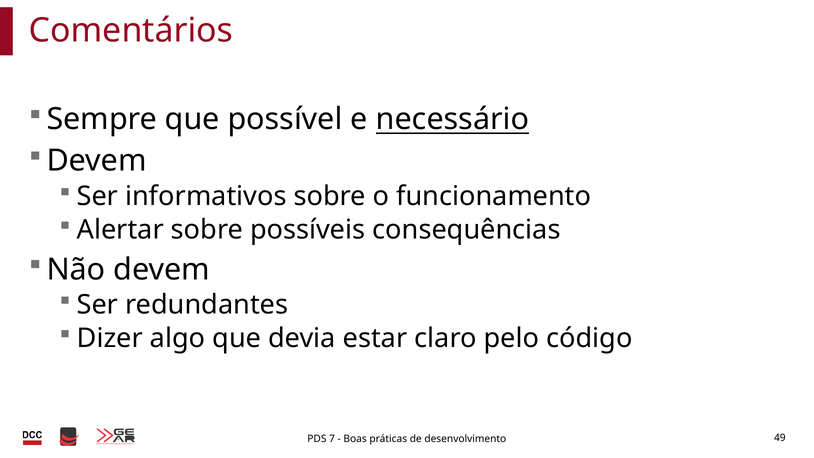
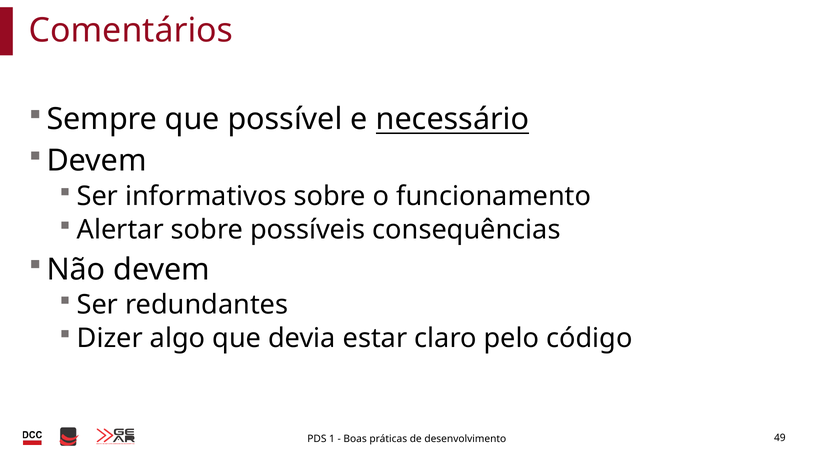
7: 7 -> 1
